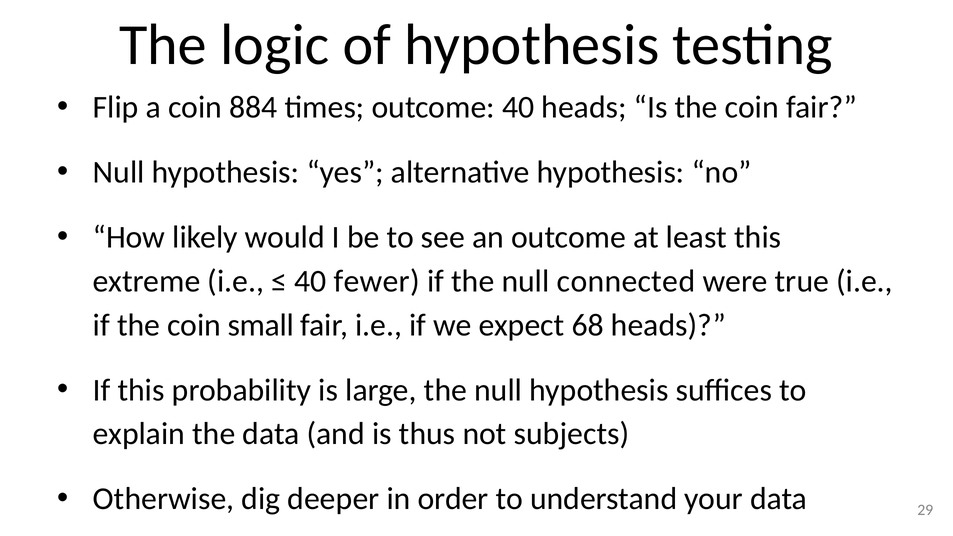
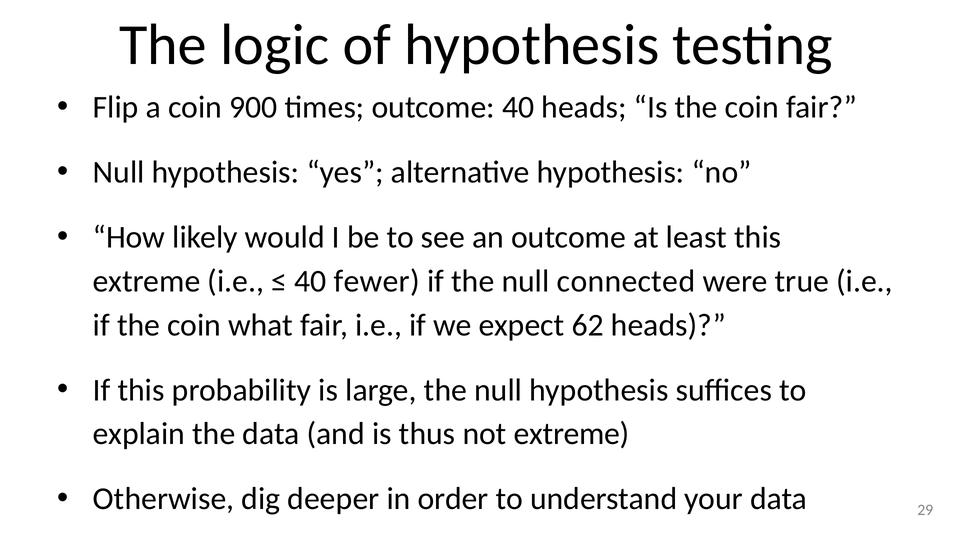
884: 884 -> 900
small: small -> what
68: 68 -> 62
not subjects: subjects -> extreme
